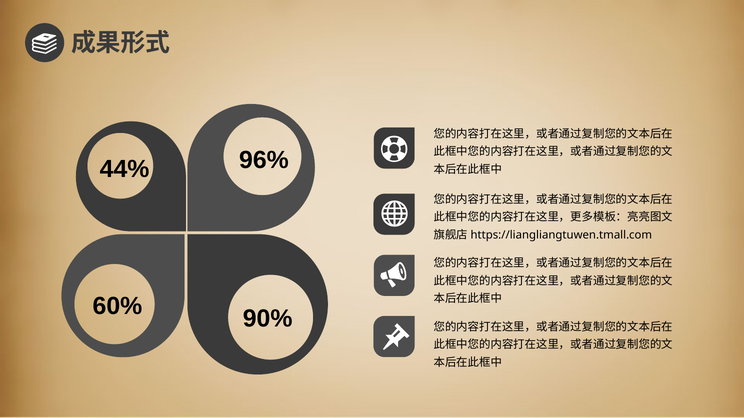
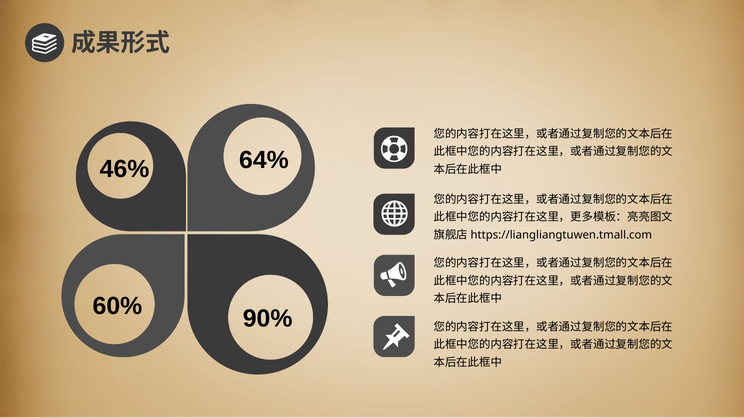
96%: 96% -> 64%
44%: 44% -> 46%
